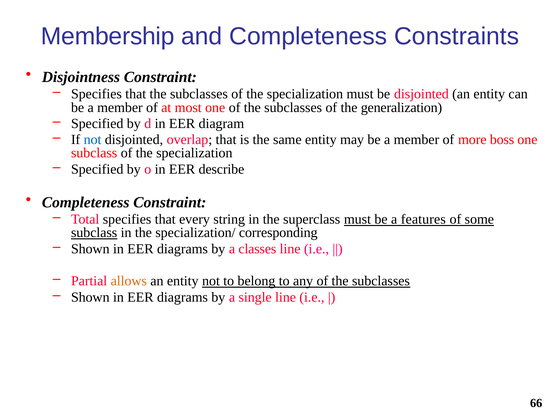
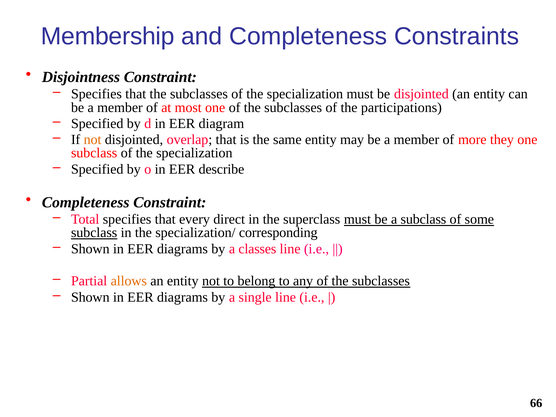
generalization: generalization -> participations
not at (93, 140) colour: blue -> orange
boss: boss -> they
string: string -> direct
a features: features -> subclass
